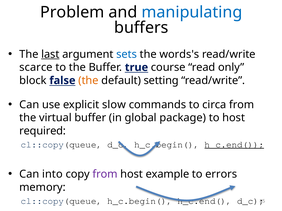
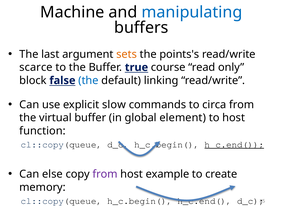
Problem: Problem -> Machine
last underline: present -> none
sets colour: blue -> orange
words's: words's -> points's
the at (88, 81) colour: orange -> blue
setting: setting -> linking
package: package -> element
required: required -> function
into: into -> else
errors: errors -> create
